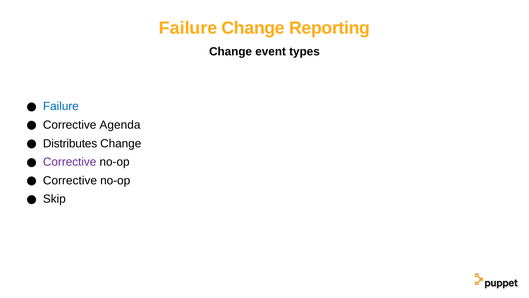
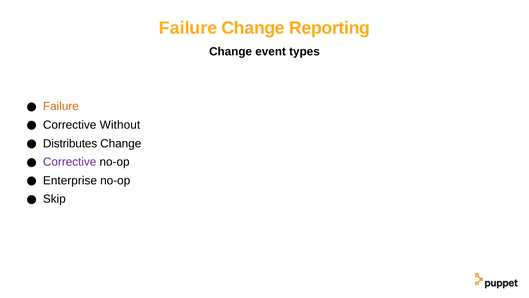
Failure at (61, 106) colour: blue -> orange
Agenda: Agenda -> Without
Corrective at (70, 180): Corrective -> Enterprise
